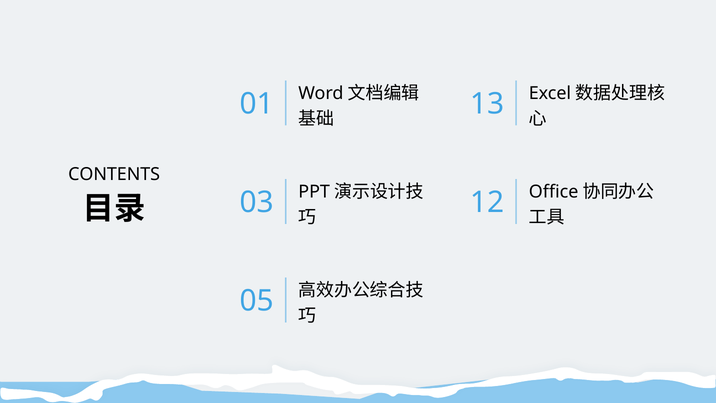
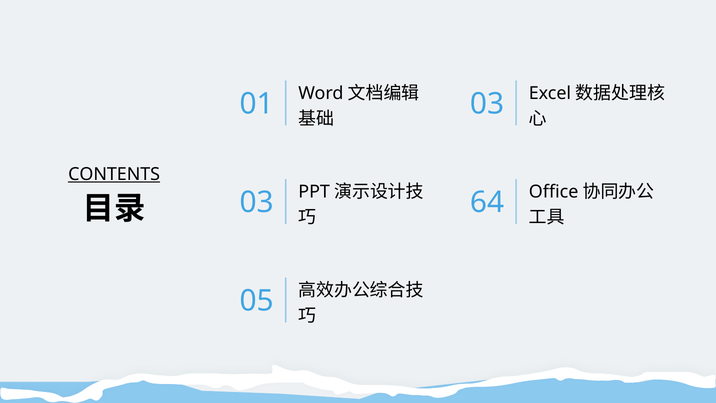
13 at (487, 104): 13 -> 03
CONTENTS underline: none -> present
12: 12 -> 64
